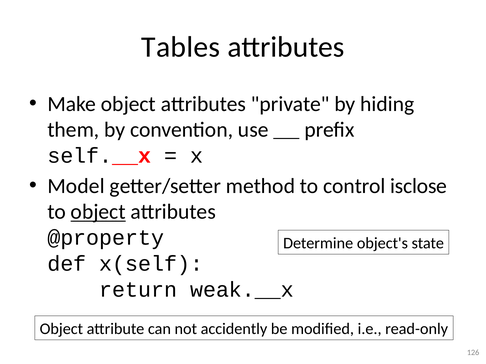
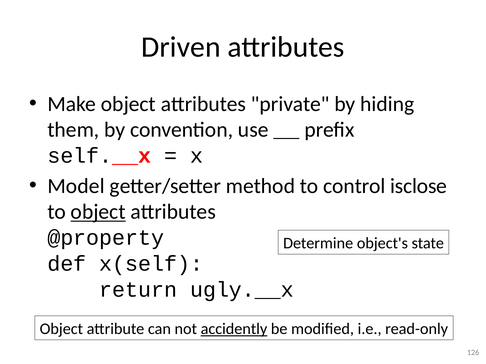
Tables: Tables -> Driven
weak.__x: weak.__x -> ugly.__x
accidently underline: none -> present
